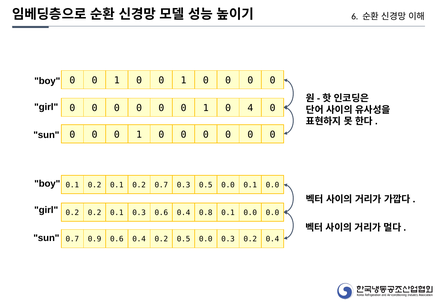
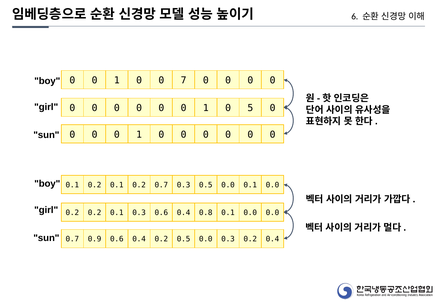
1 0 0 1: 1 -> 7
4: 4 -> 5
